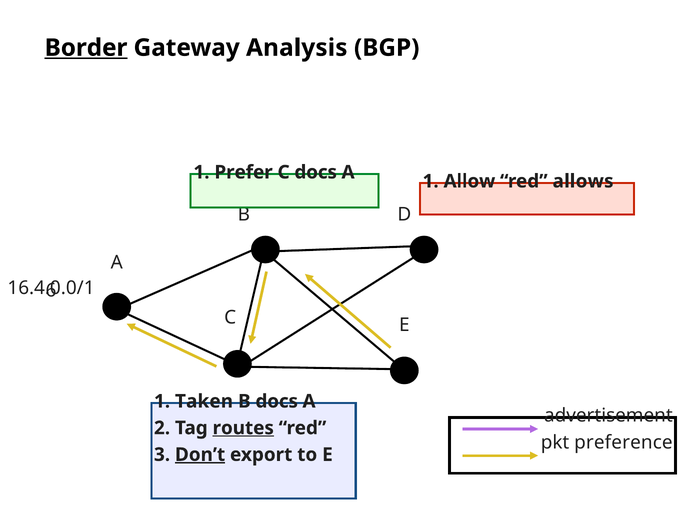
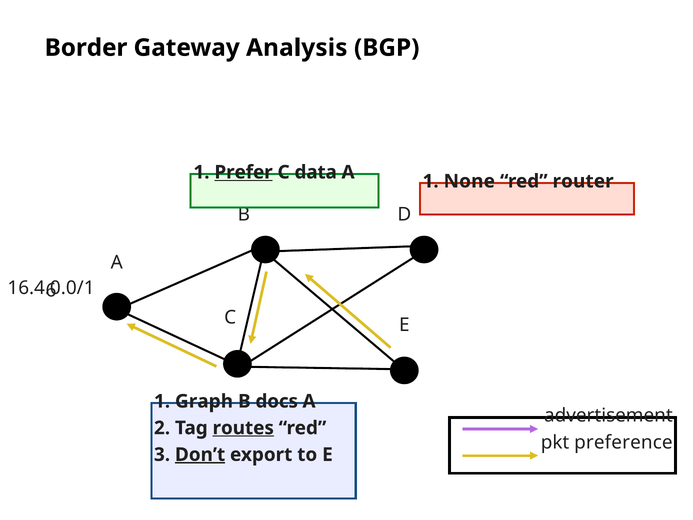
Border underline: present -> none
Prefer underline: none -> present
C docs: docs -> data
Allow: Allow -> None
allows: allows -> router
Taken: Taken -> Graph
